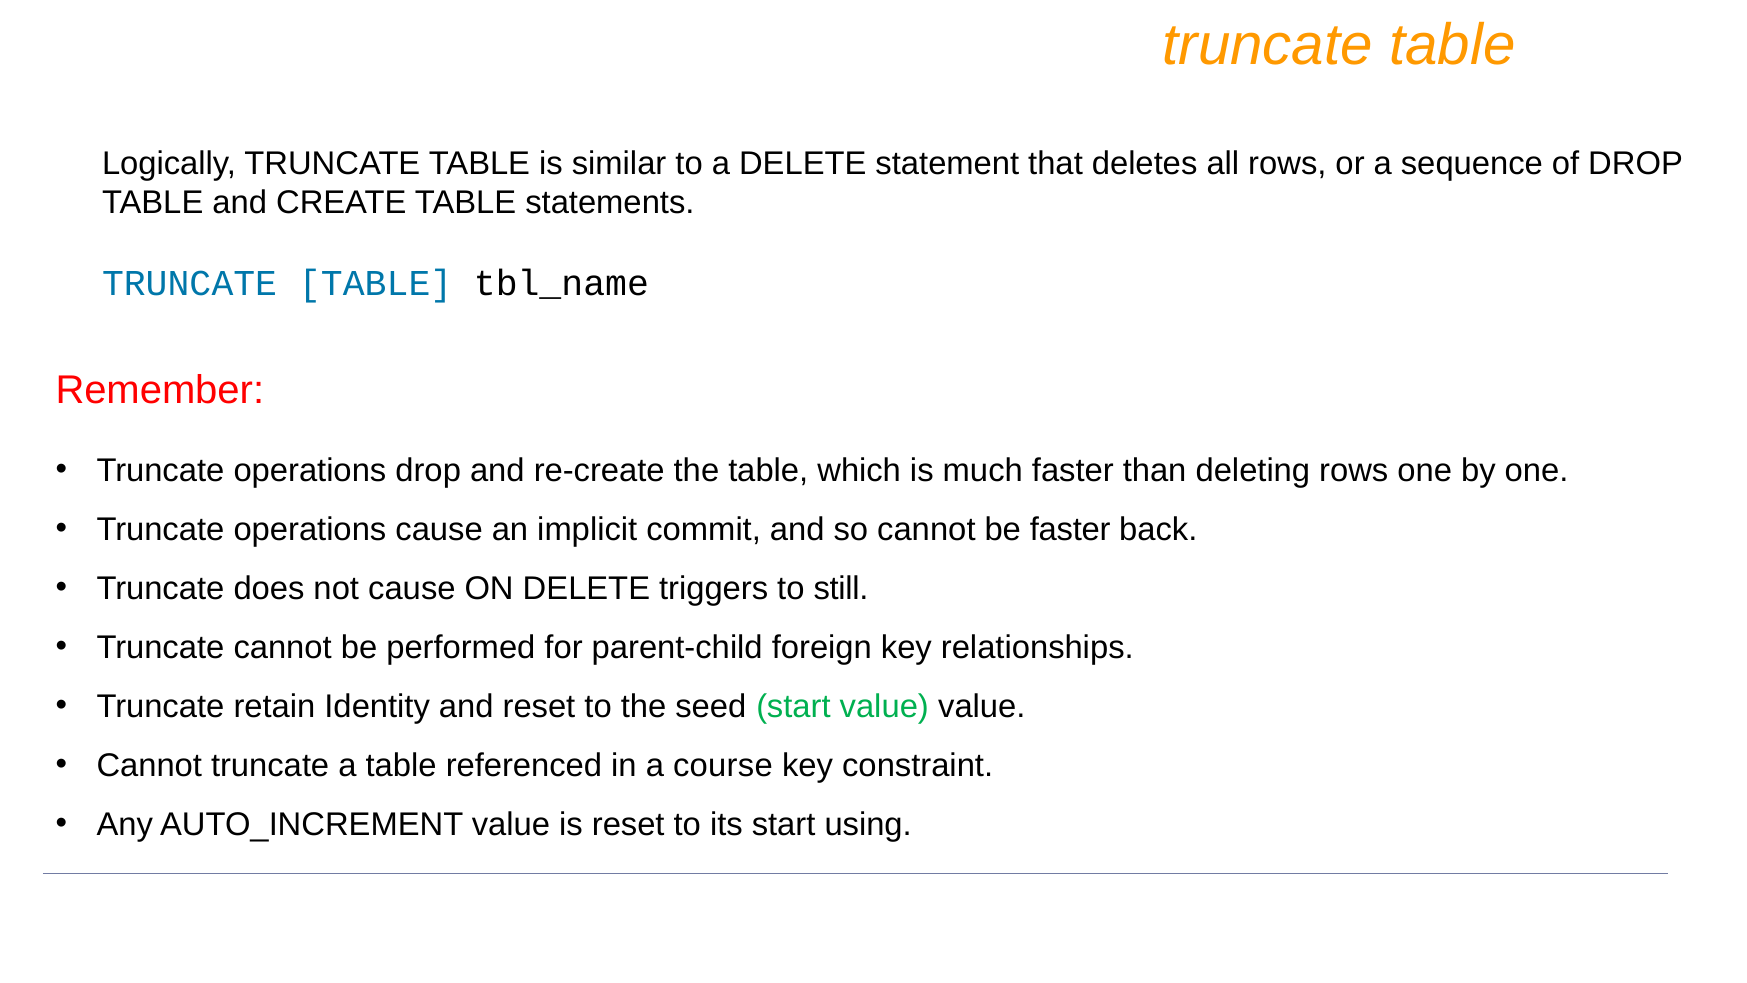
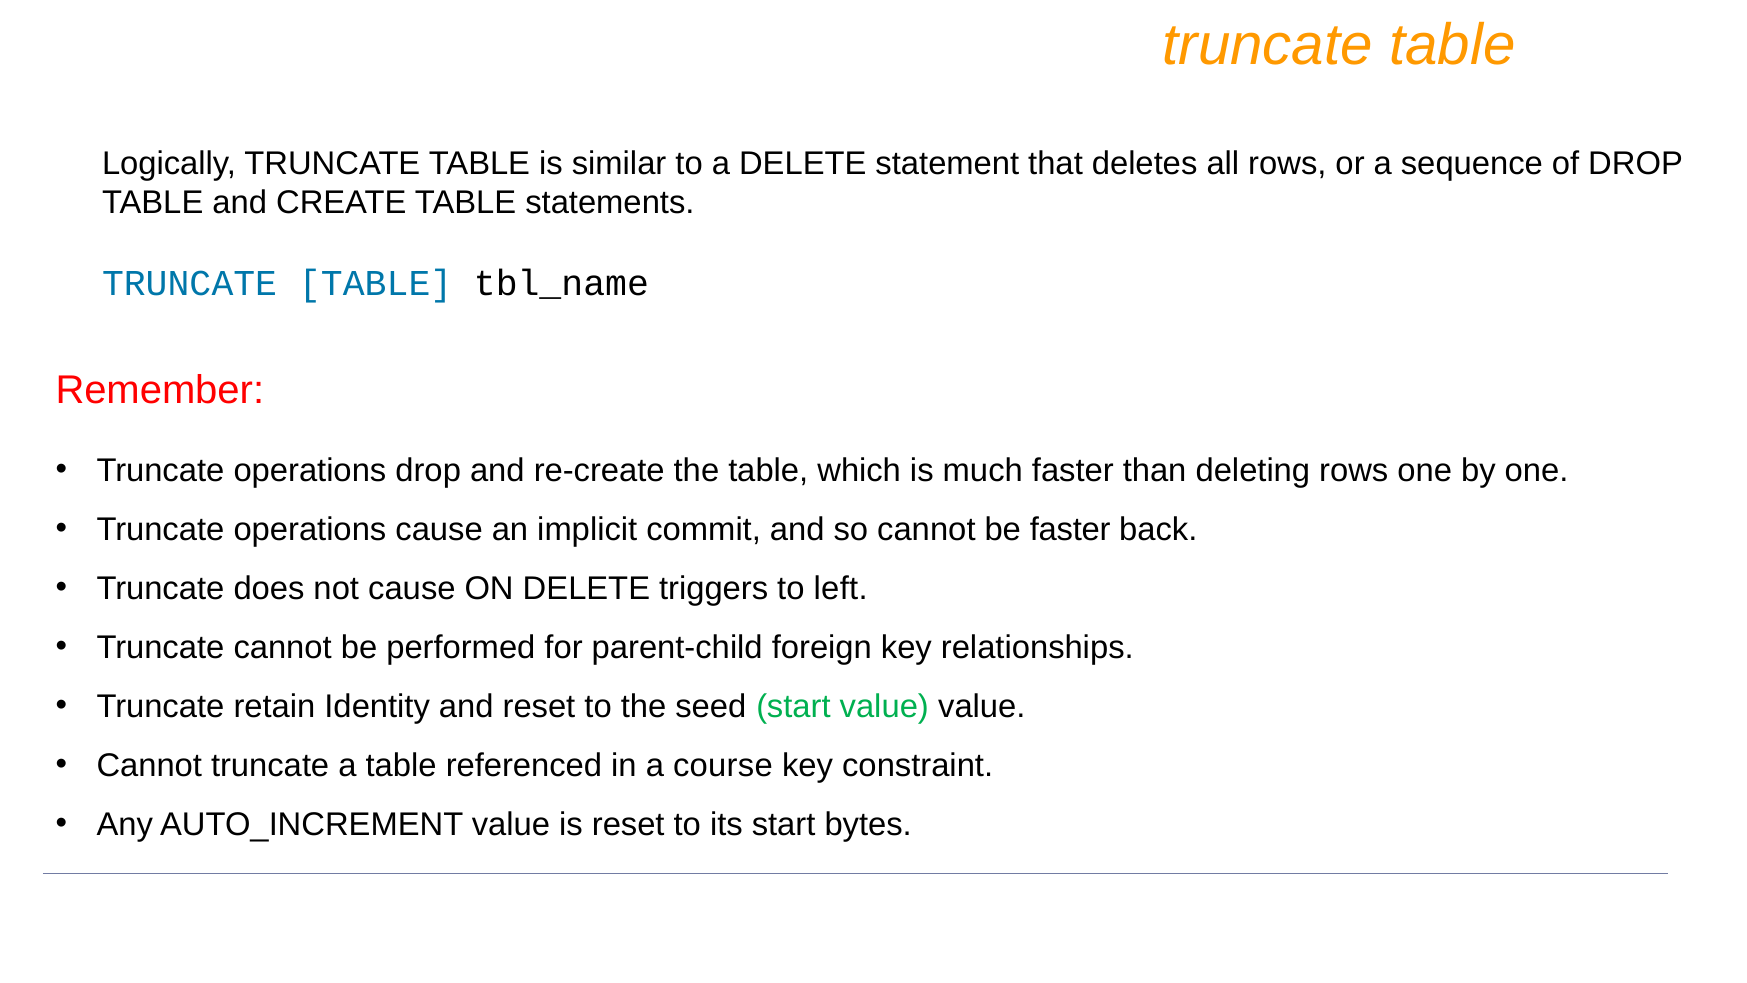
still: still -> left
using: using -> bytes
